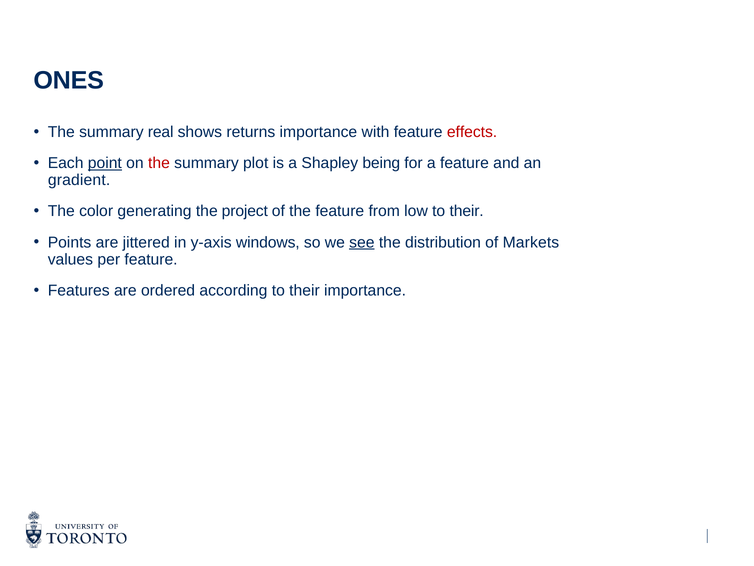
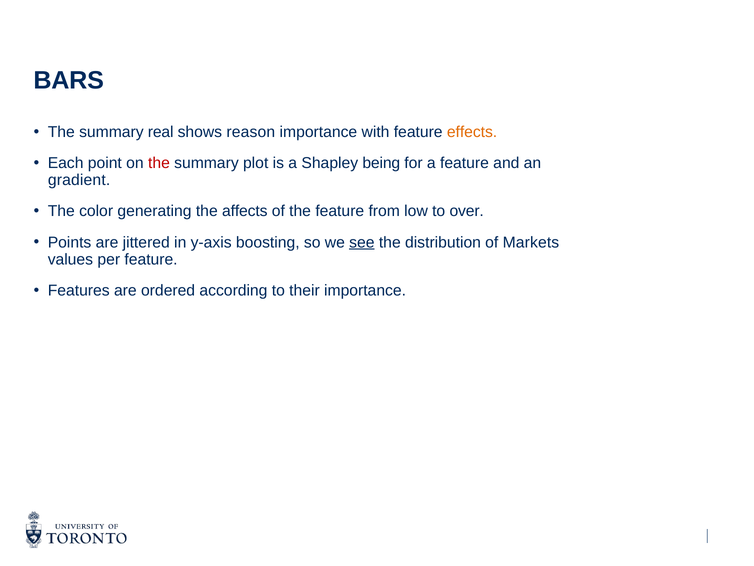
ONES: ONES -> BARS
returns: returns -> reason
effects colour: red -> orange
point underline: present -> none
project: project -> affects
low to their: their -> over
windows: windows -> boosting
